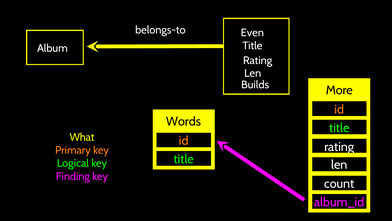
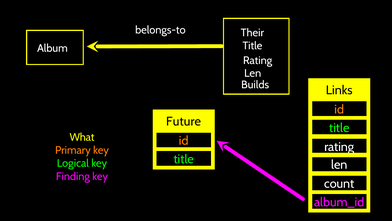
Even: Even -> Their
More: More -> Links
Words: Words -> Future
